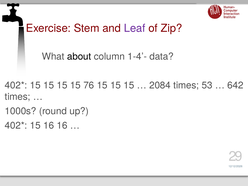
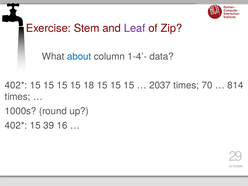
about colour: black -> blue
76: 76 -> 18
2084: 2084 -> 2037
53: 53 -> 70
642: 642 -> 814
15 16: 16 -> 39
